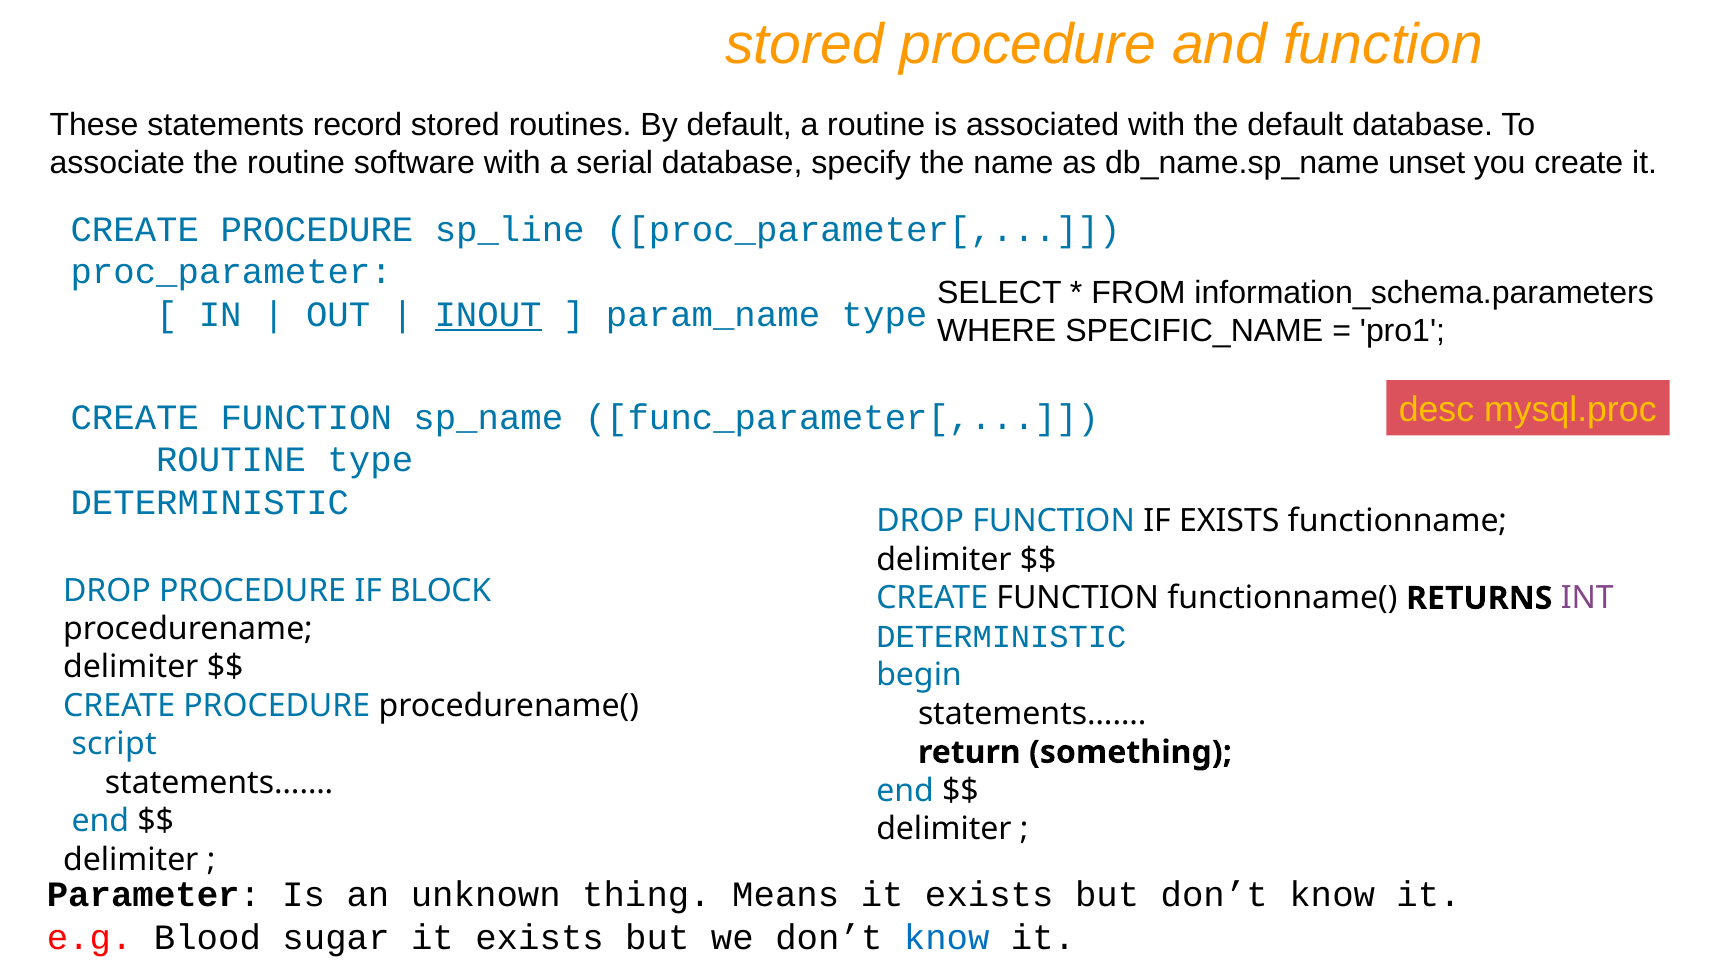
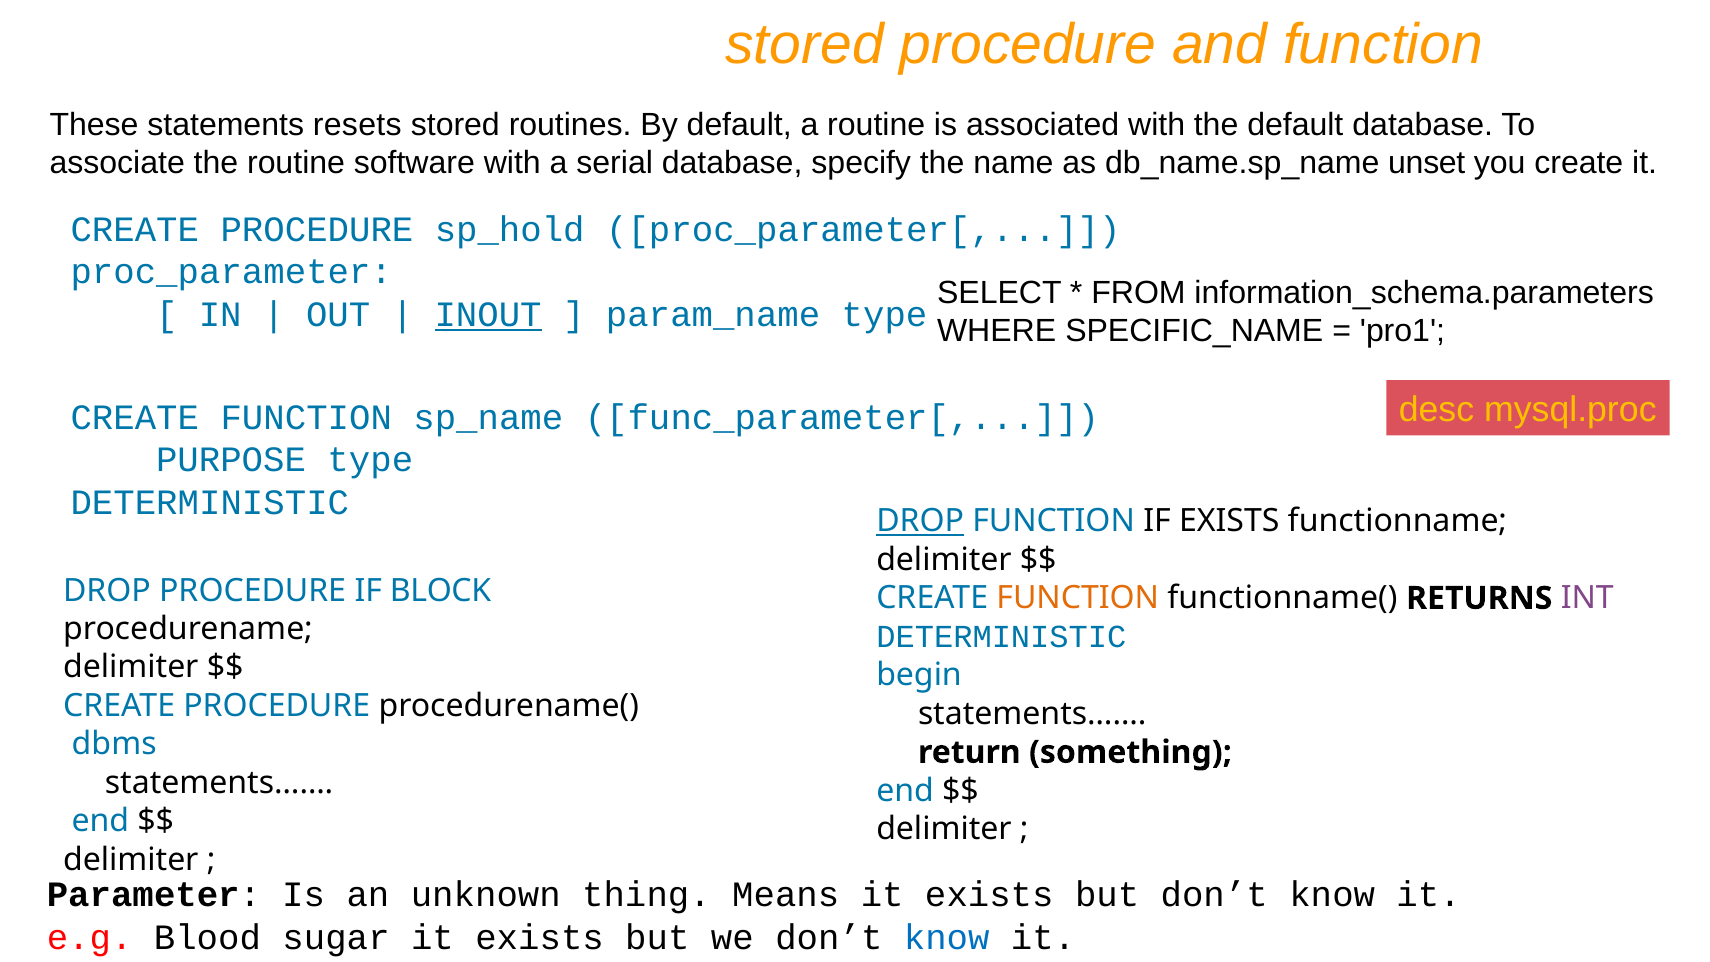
record: record -> resets
sp_line: sp_line -> sp_hold
ROUTINE at (231, 460): ROUTINE -> PURPOSE
DROP at (920, 521) underline: none -> present
FUNCTION at (1078, 598) colour: black -> orange
script: script -> dbms
